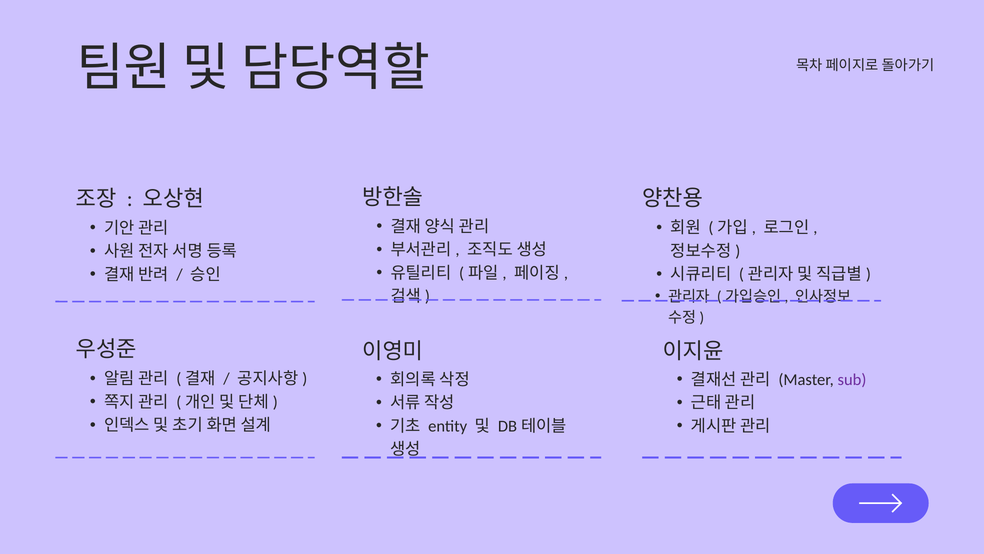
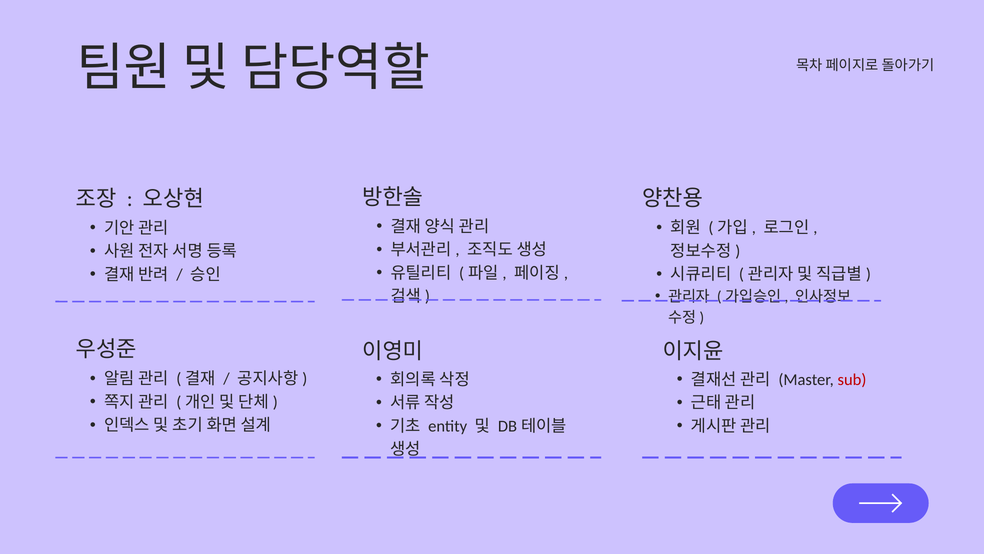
sub colour: purple -> red
